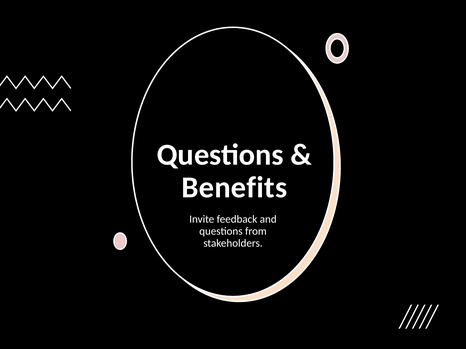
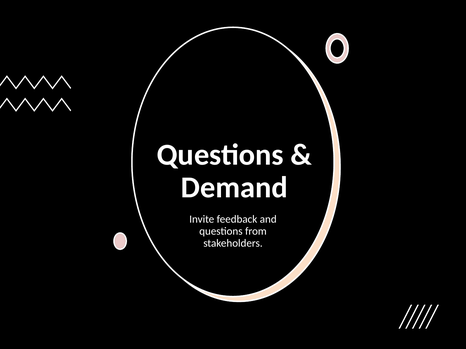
Benefits: Benefits -> Demand
